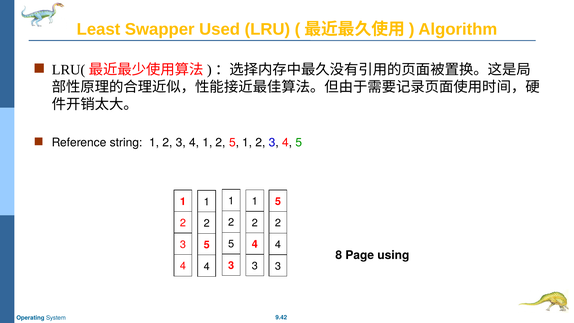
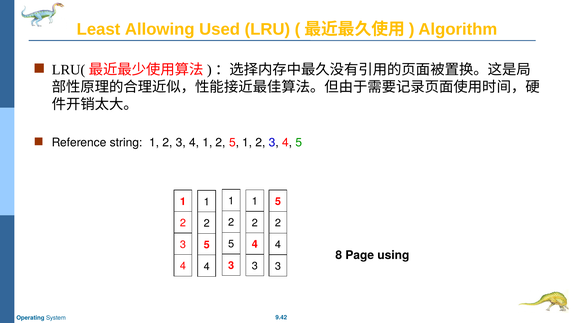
Swapper: Swapper -> Allowing
